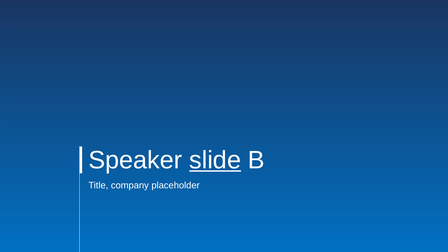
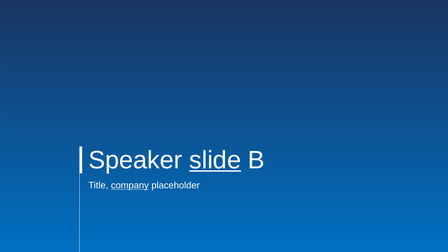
company underline: none -> present
